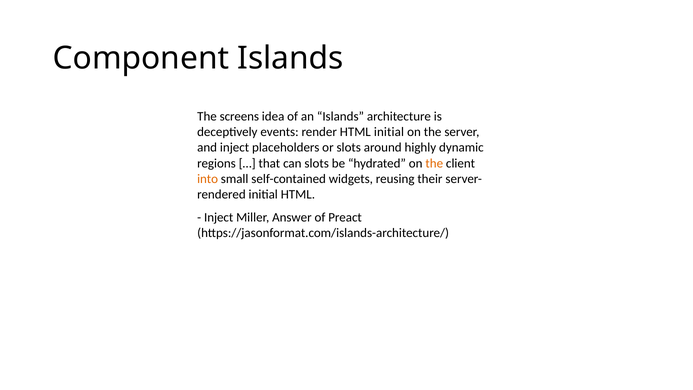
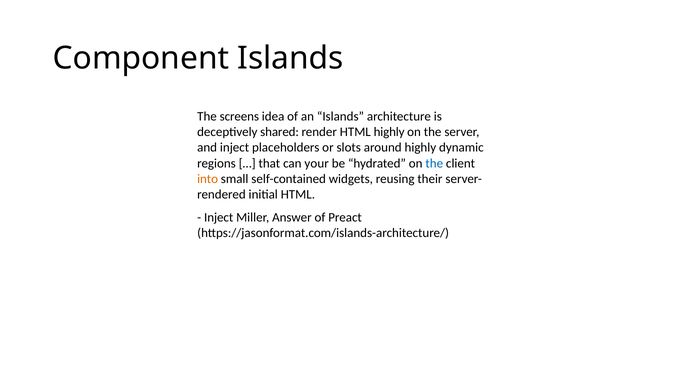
events: events -> shared
HTML initial: initial -> highly
can slots: slots -> your
the at (434, 163) colour: orange -> blue
